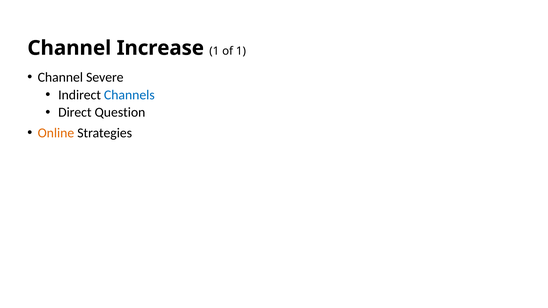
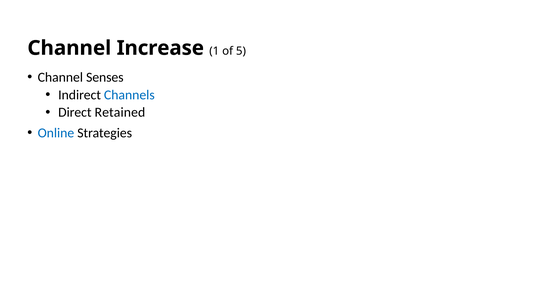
of 1: 1 -> 5
Severe: Severe -> Senses
Question: Question -> Retained
Online colour: orange -> blue
